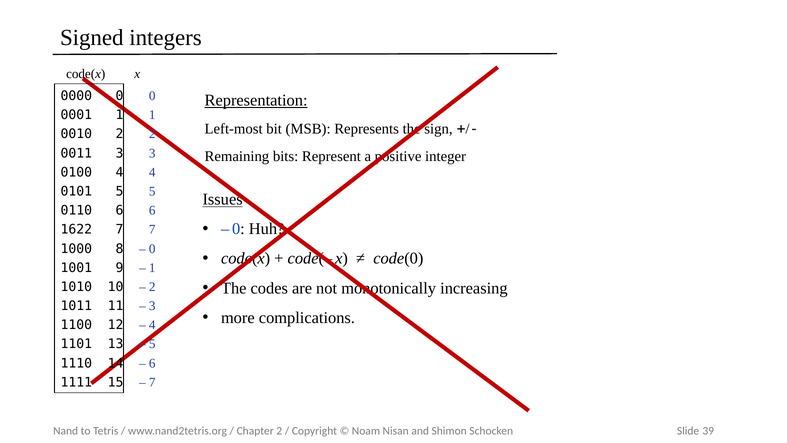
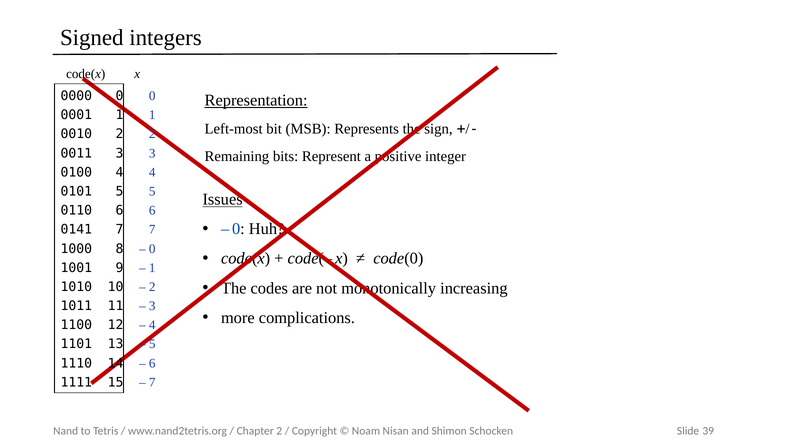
1622: 1622 -> 0141
